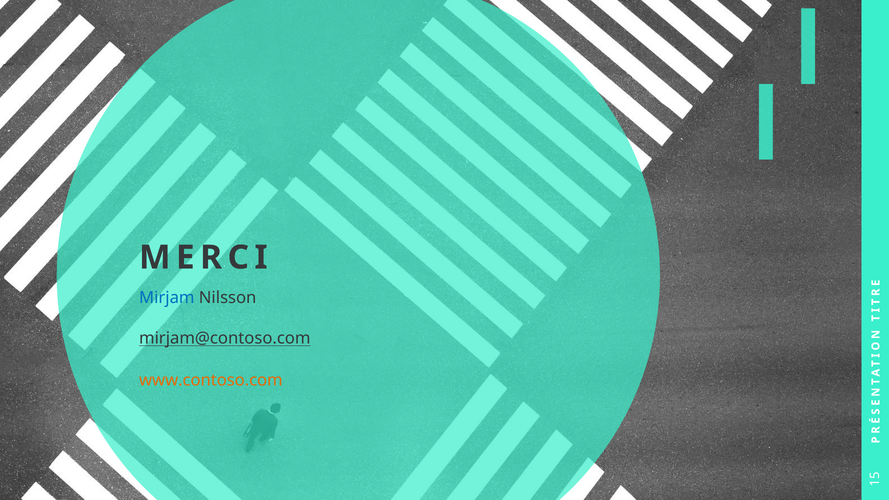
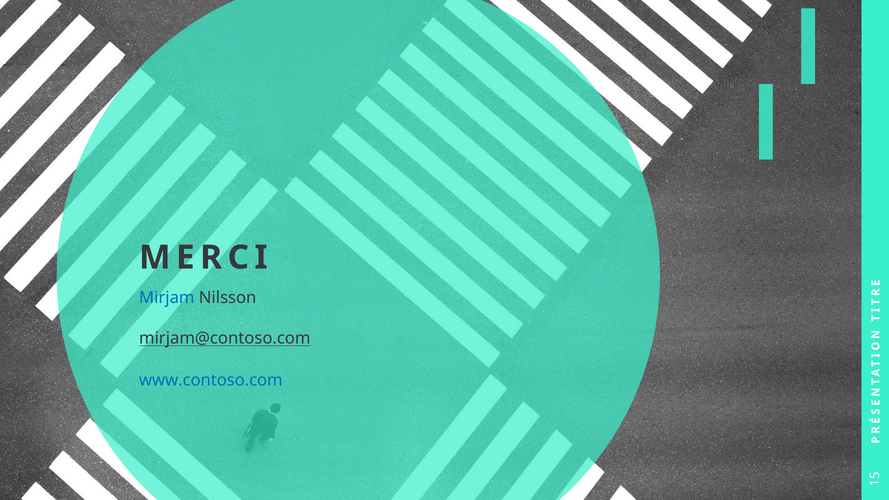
www.contoso.com colour: orange -> blue
